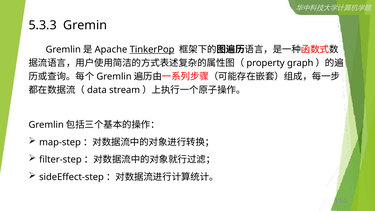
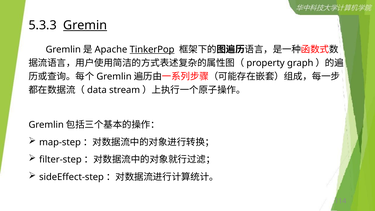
Gremin underline: none -> present
